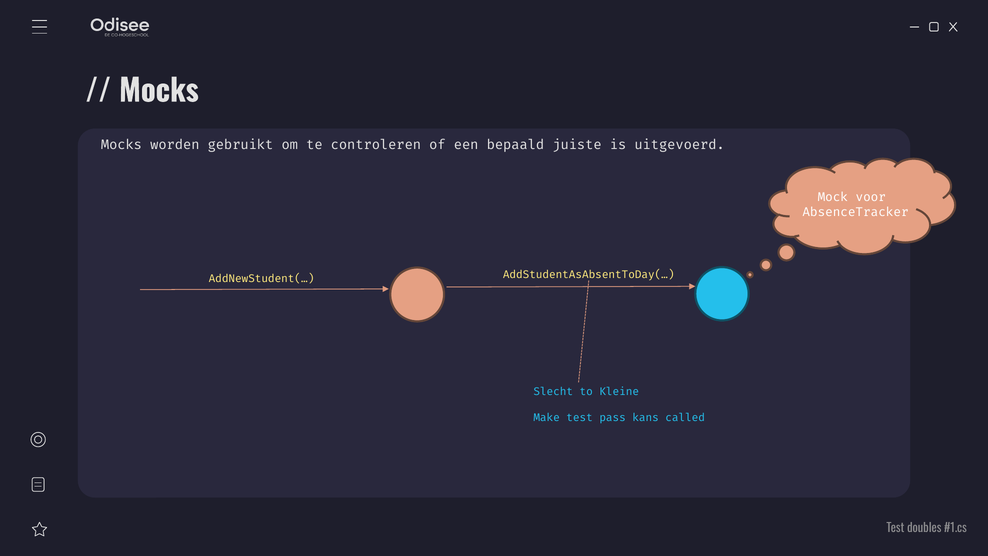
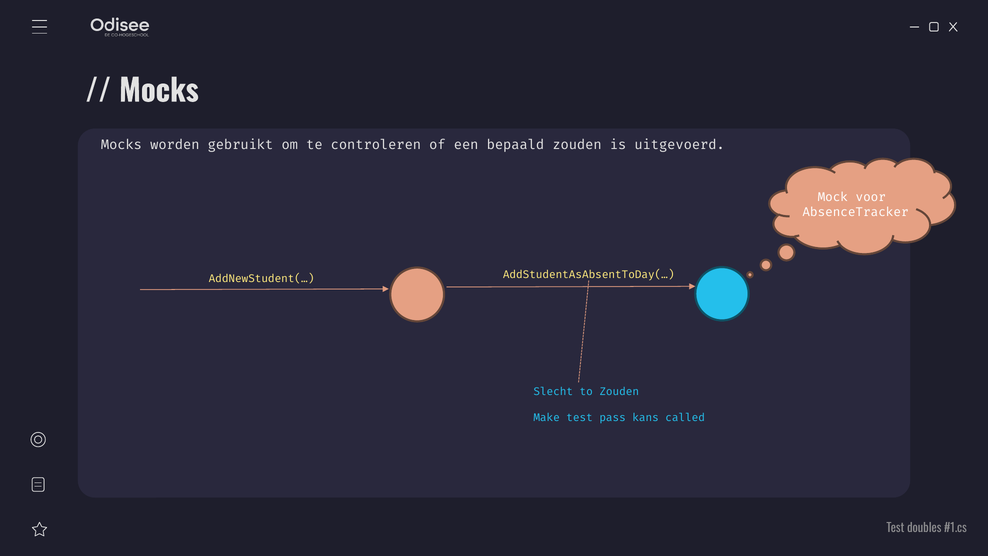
bepaald juiste: juiste -> zouden
to Kleine: Kleine -> Zouden
